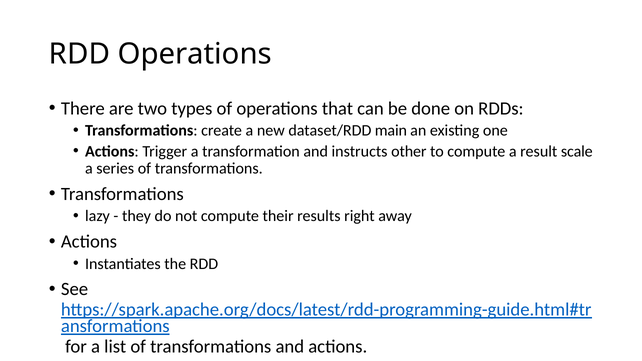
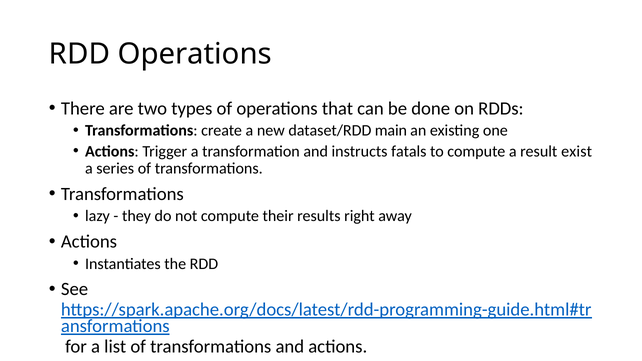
other: other -> fatals
scale: scale -> exist
